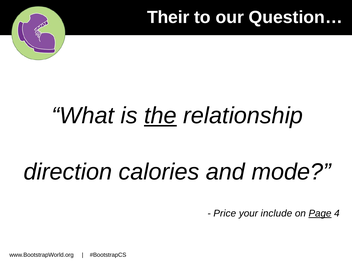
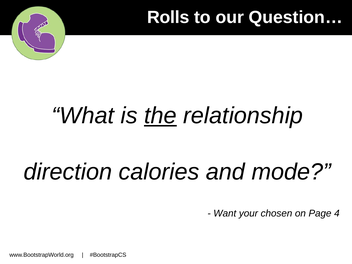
Their: Their -> Rolls
Price: Price -> Want
include: include -> chosen
Page underline: present -> none
